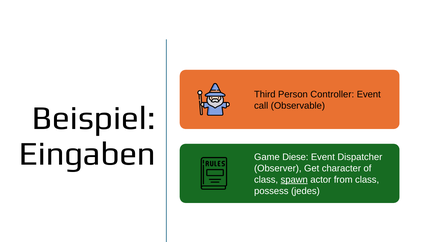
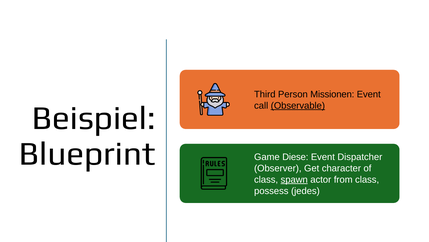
Controller: Controller -> Missionen
Observable underline: none -> present
Eingaben: Eingaben -> Blueprint
